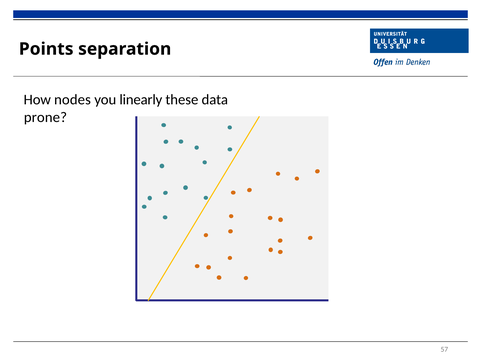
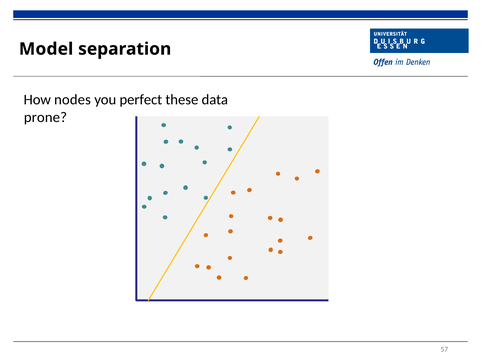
Points: Points -> Model
linearly: linearly -> perfect
